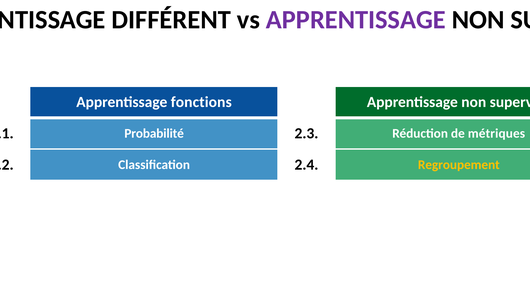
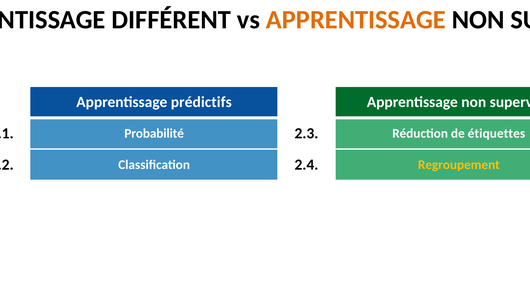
APPRENTISSAGE at (356, 20) colour: purple -> orange
fonctions: fonctions -> prédictifs
métriques: métriques -> étiquettes
